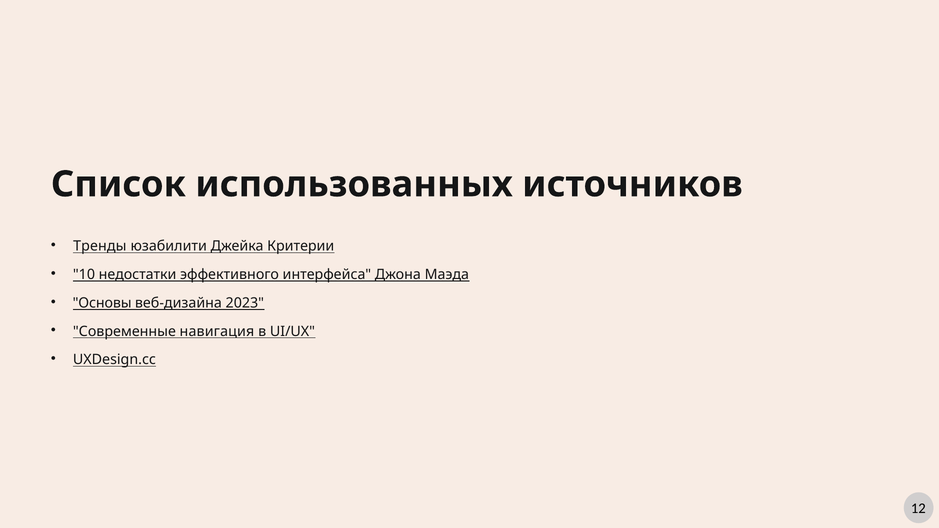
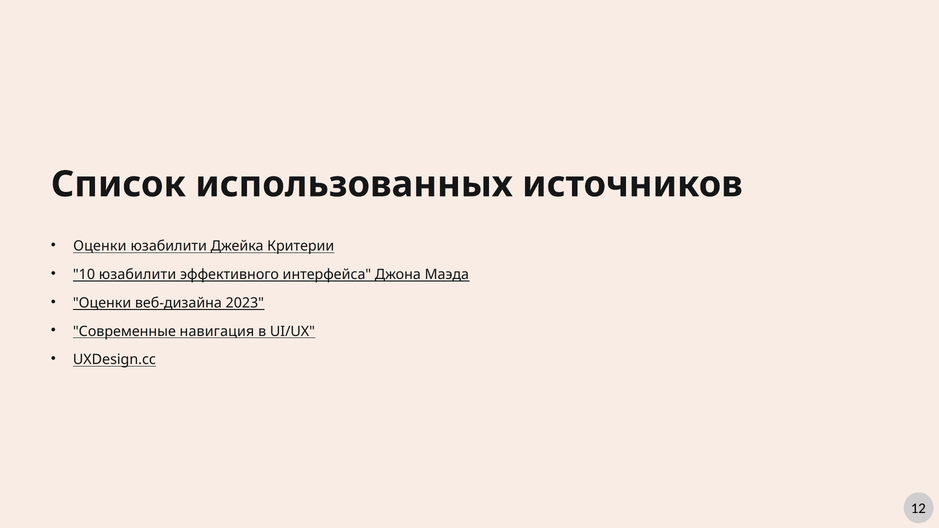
Тренды at (100, 246): Тренды -> Оценки
10 недостатки: недостатки -> юзабилити
Основы at (102, 303): Основы -> Оценки
